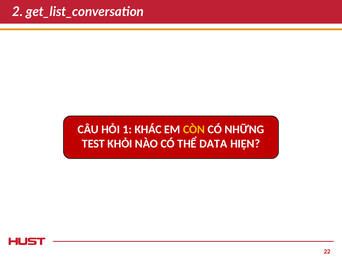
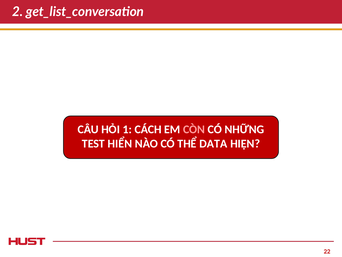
KHÁC: KHÁC -> CÁCH
CÒN colour: yellow -> pink
KHỎI: KHỎI -> HIỂN
